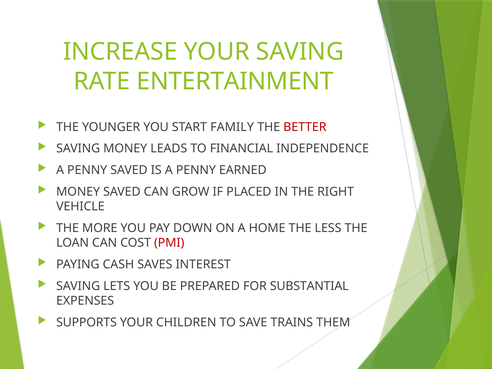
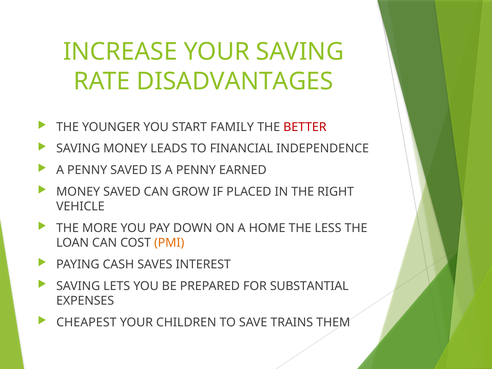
ENTERTAINMENT: ENTERTAINMENT -> DISADVANTAGES
PMI colour: red -> orange
SUPPORTS: SUPPORTS -> CHEAPEST
